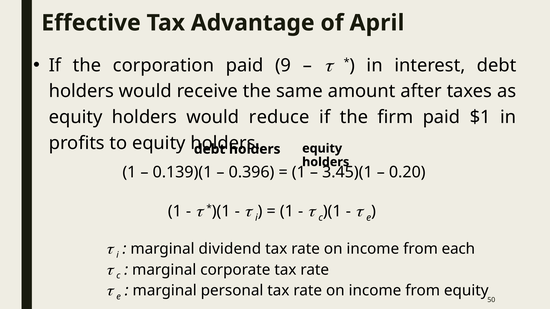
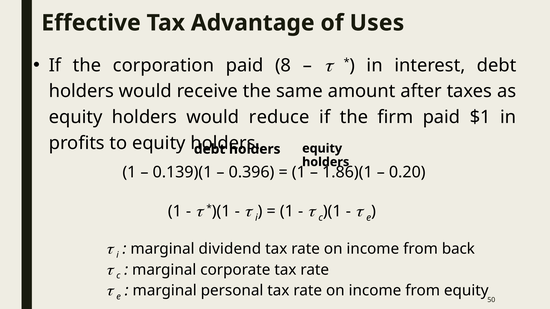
April: April -> Uses
9: 9 -> 8
3.45)(1: 3.45)(1 -> 1.86)(1
each: each -> back
